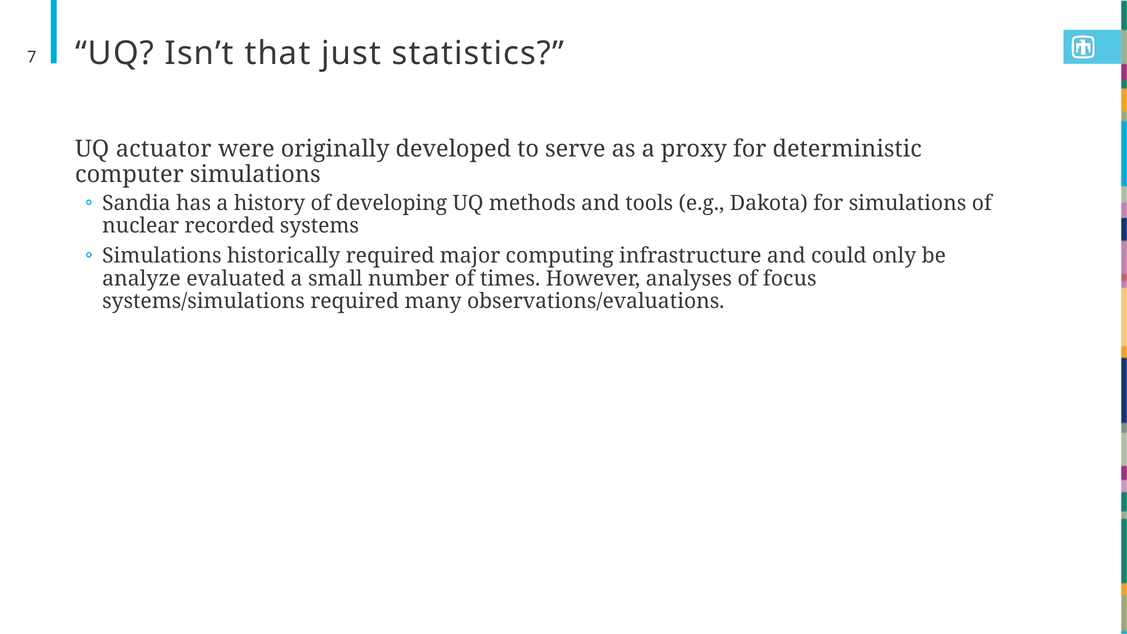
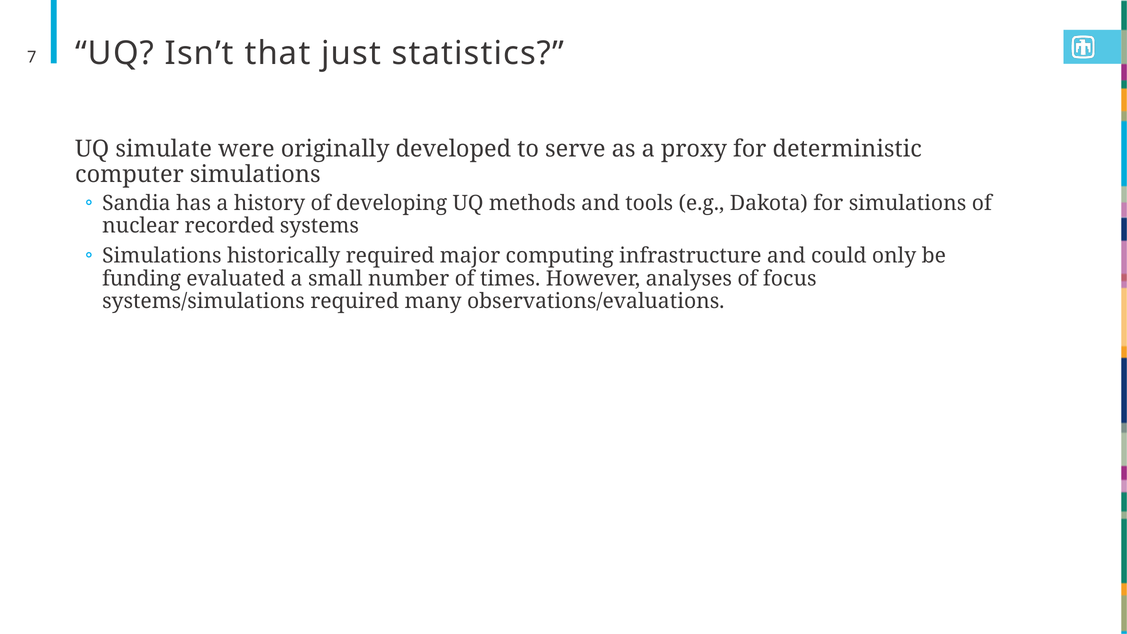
actuator: actuator -> simulate
analyze: analyze -> funding
